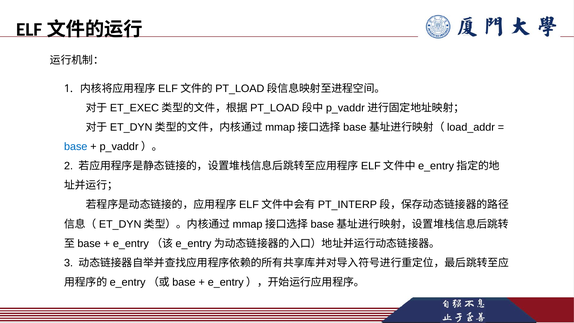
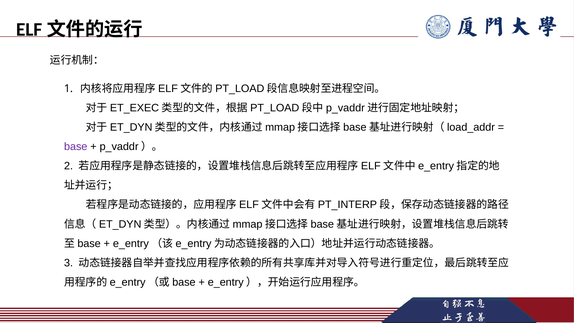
base colour: blue -> purple
